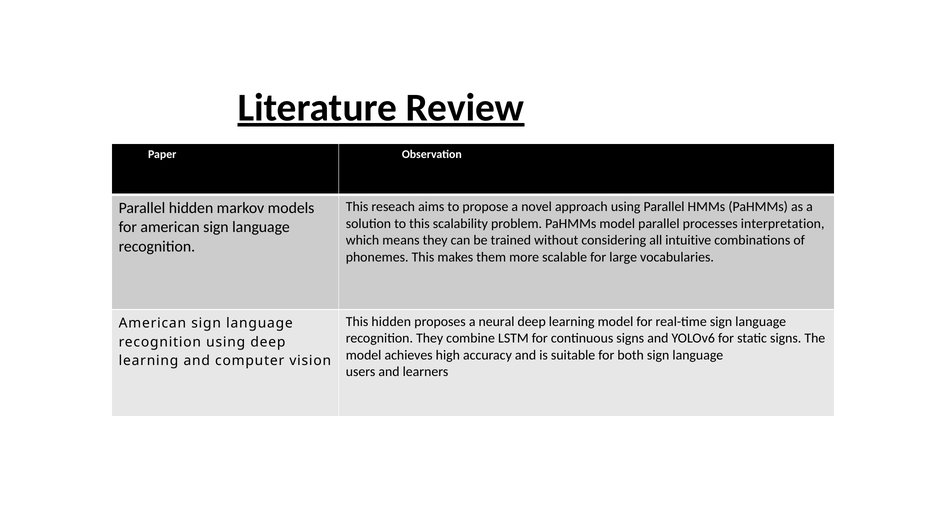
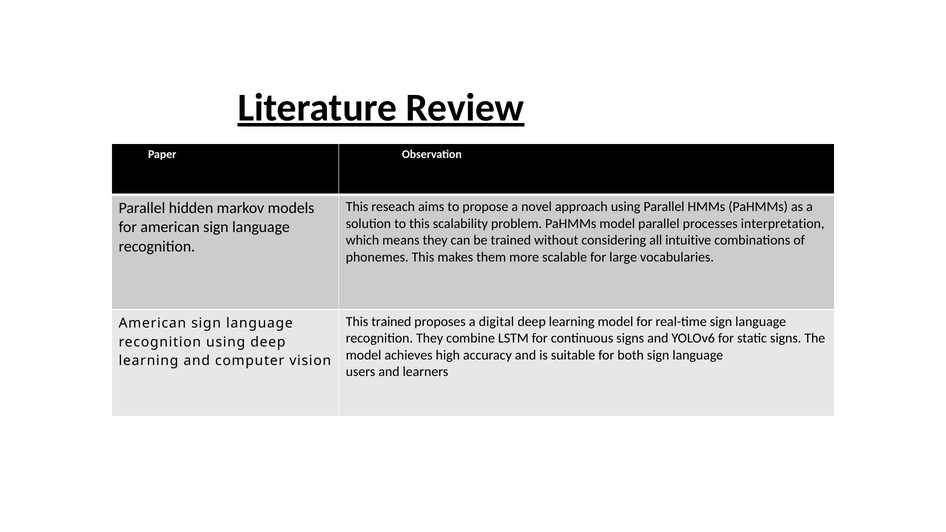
This hidden: hidden -> trained
neural: neural -> digital
